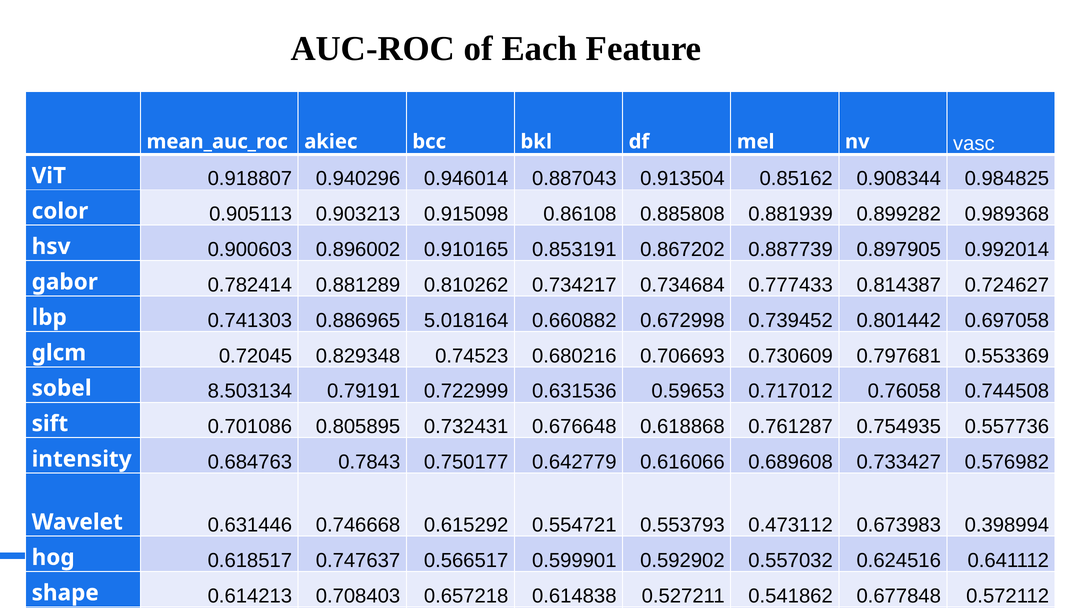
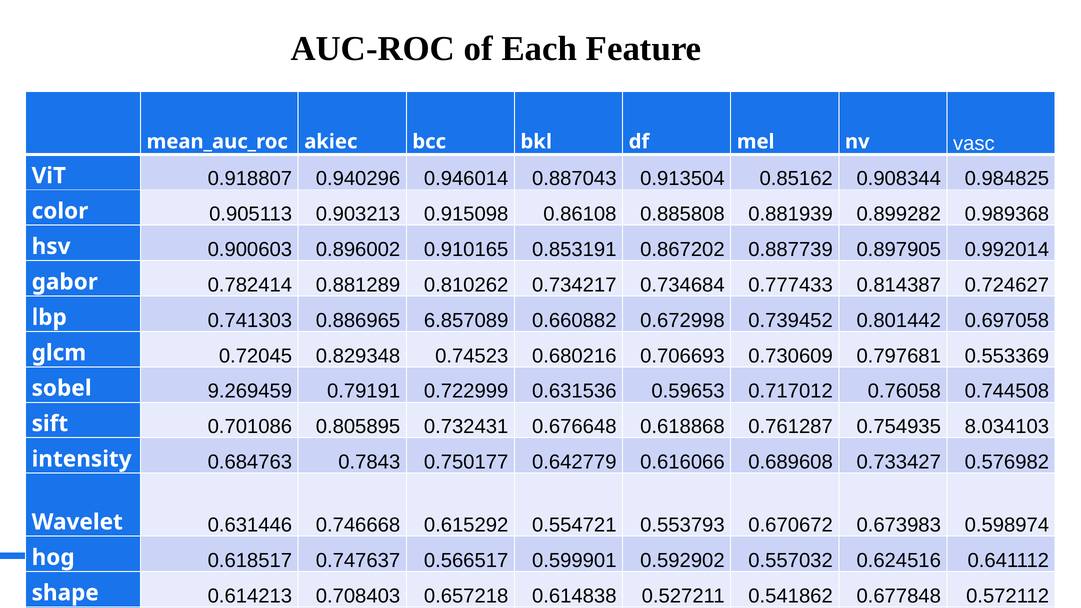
5.018164: 5.018164 -> 6.857089
8.503134: 8.503134 -> 9.269459
0.557736: 0.557736 -> 8.034103
0.473112: 0.473112 -> 0.670672
0.398994: 0.398994 -> 0.598974
